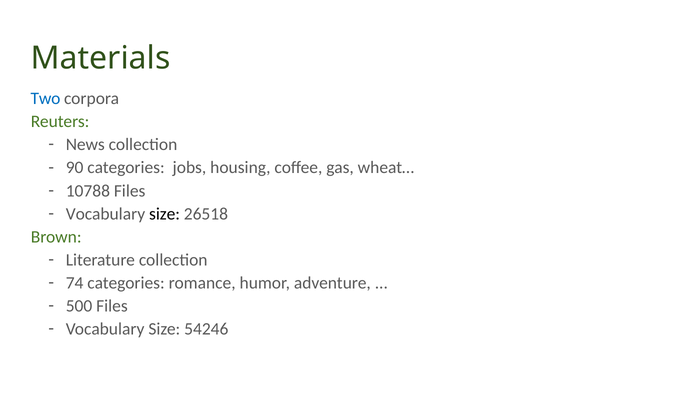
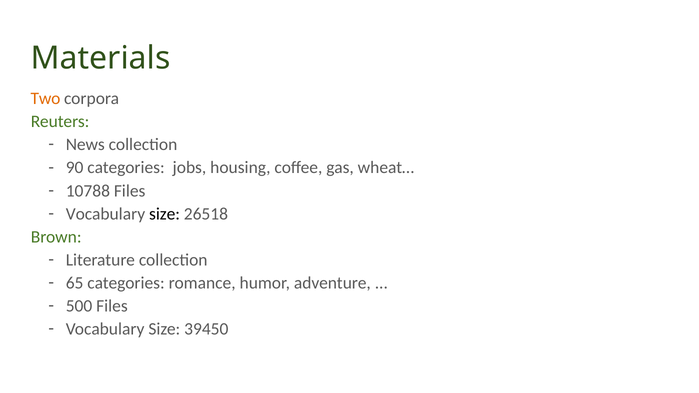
Two colour: blue -> orange
74: 74 -> 65
54246: 54246 -> 39450
